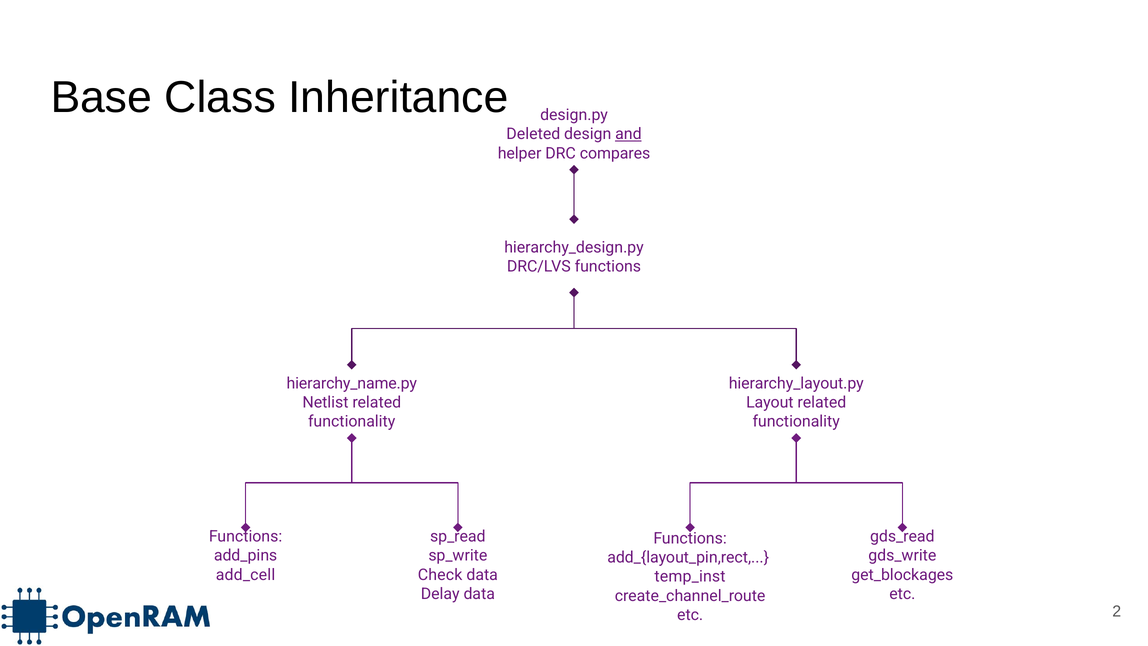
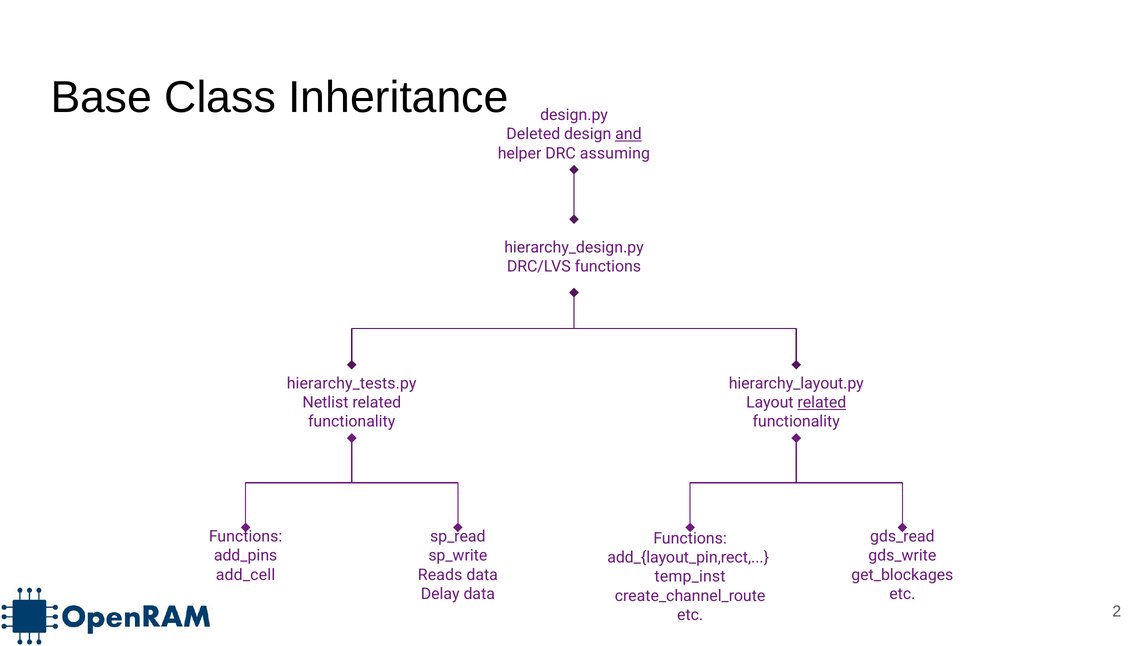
compares: compares -> assuming
hierarchy_name.py: hierarchy_name.py -> hierarchy_tests.py
related at (822, 402) underline: none -> present
Check: Check -> Reads
